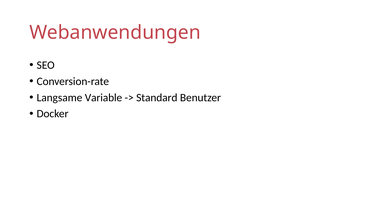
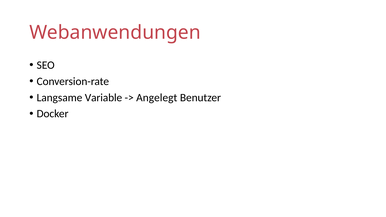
Standard: Standard -> Angelegt
